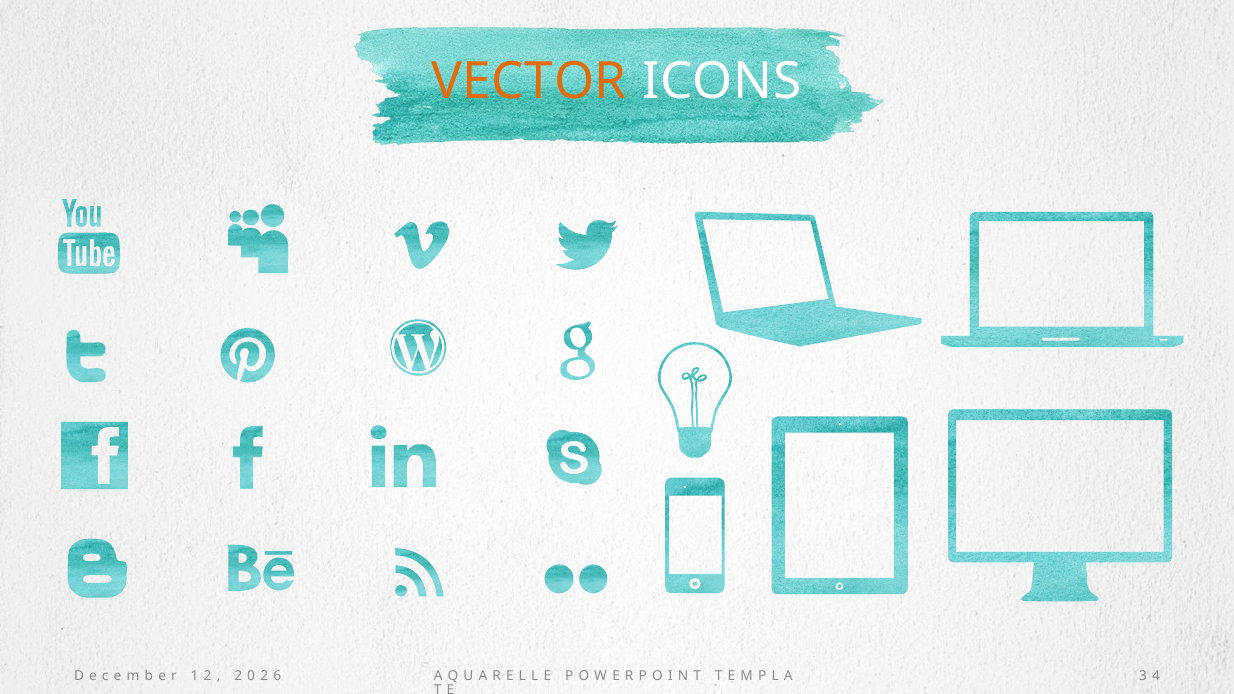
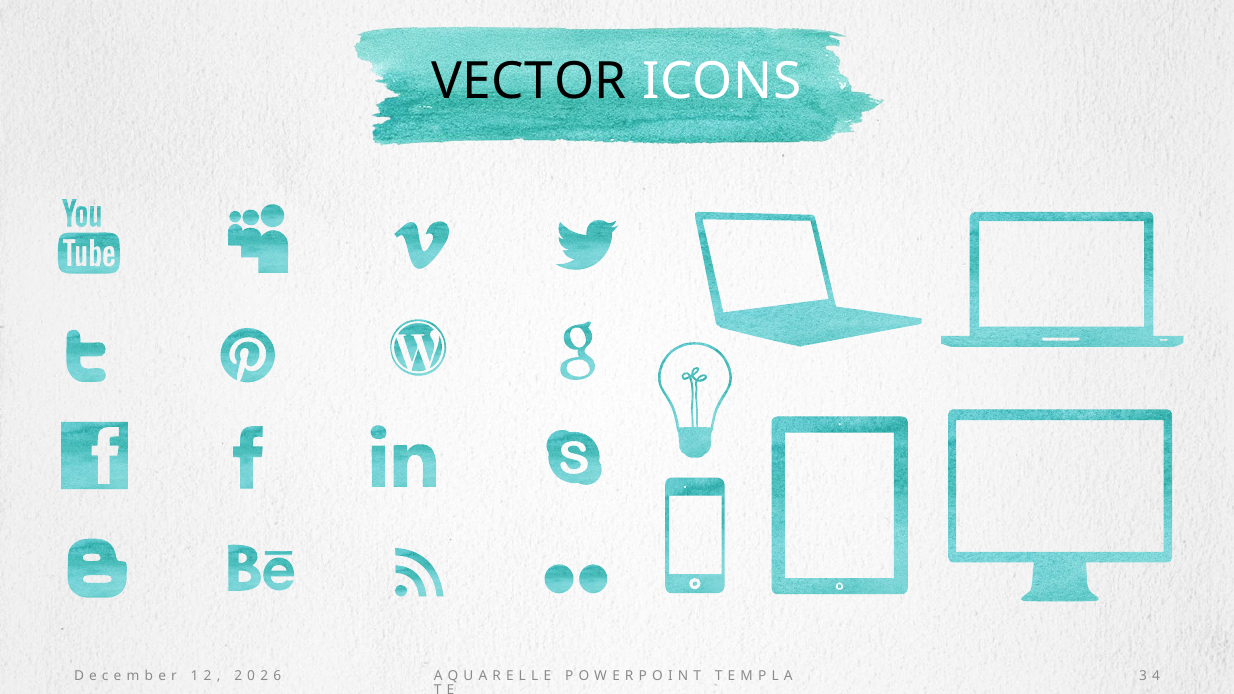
VECTOR colour: orange -> black
